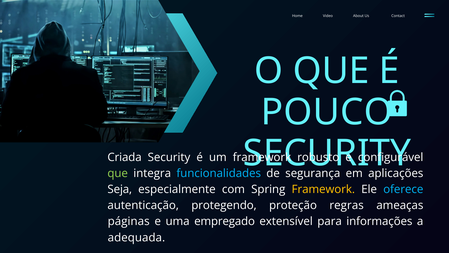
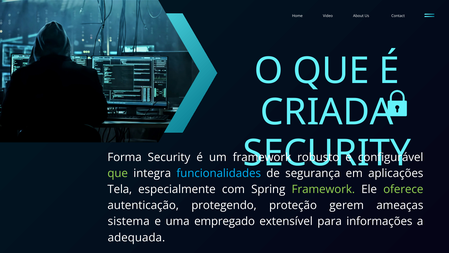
POUCO: POUCO -> CRIADA
Criada: Criada -> Forma
Seja: Seja -> Tela
Framework at (323, 189) colour: yellow -> light green
oferece colour: light blue -> light green
regras: regras -> gerem
páginas: páginas -> sistema
